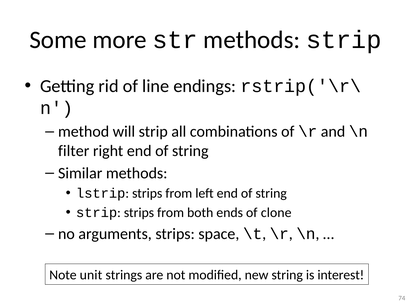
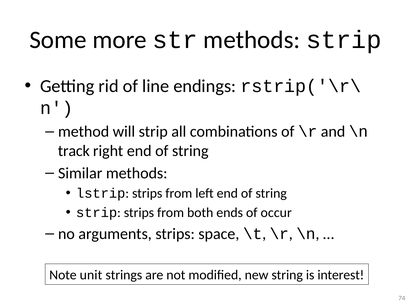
filter: filter -> track
clone: clone -> occur
